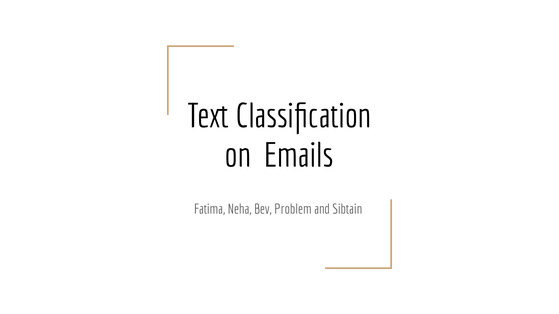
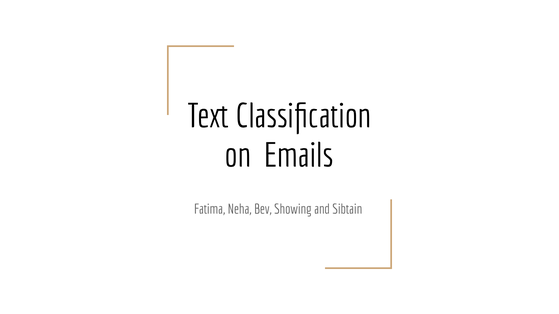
Problem: Problem -> Showing
